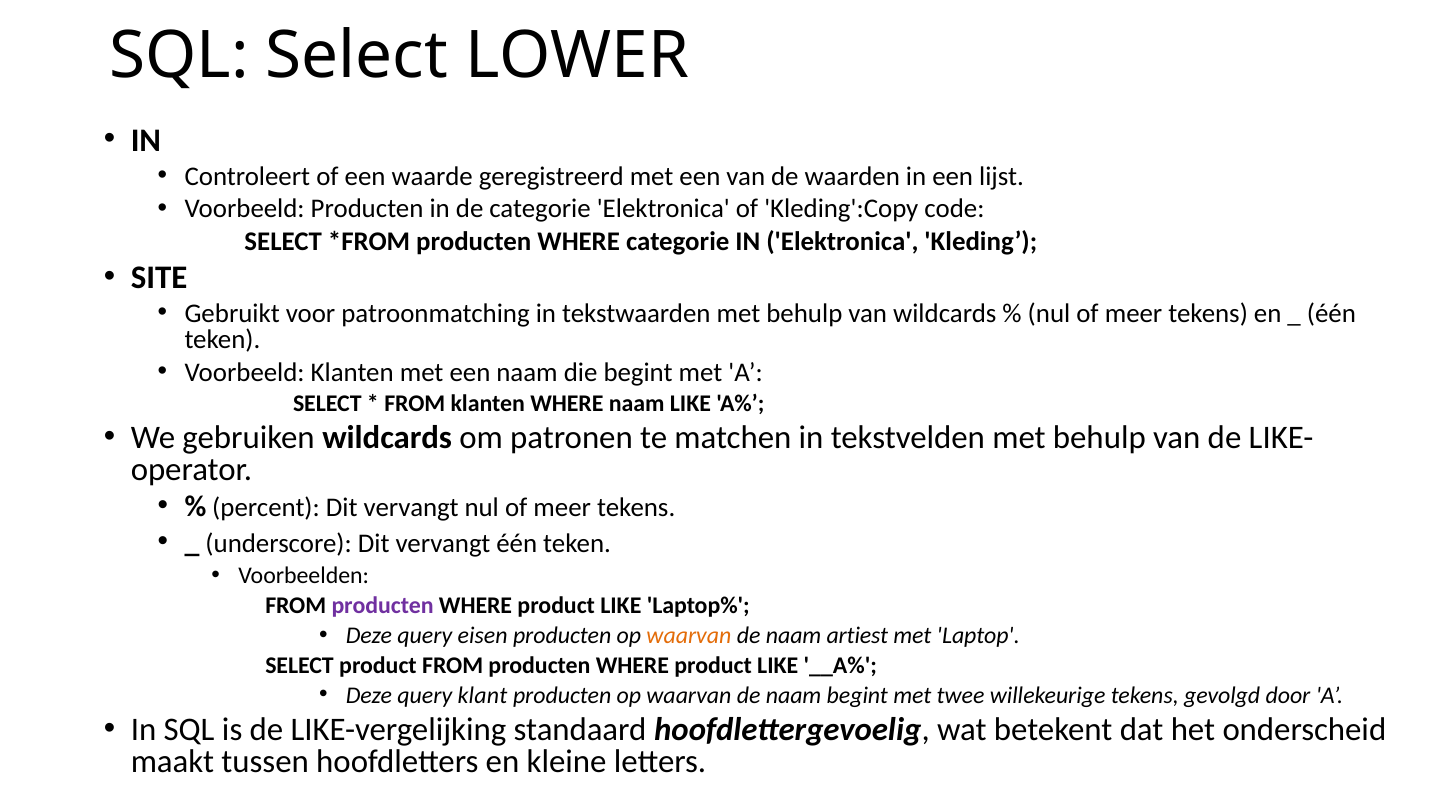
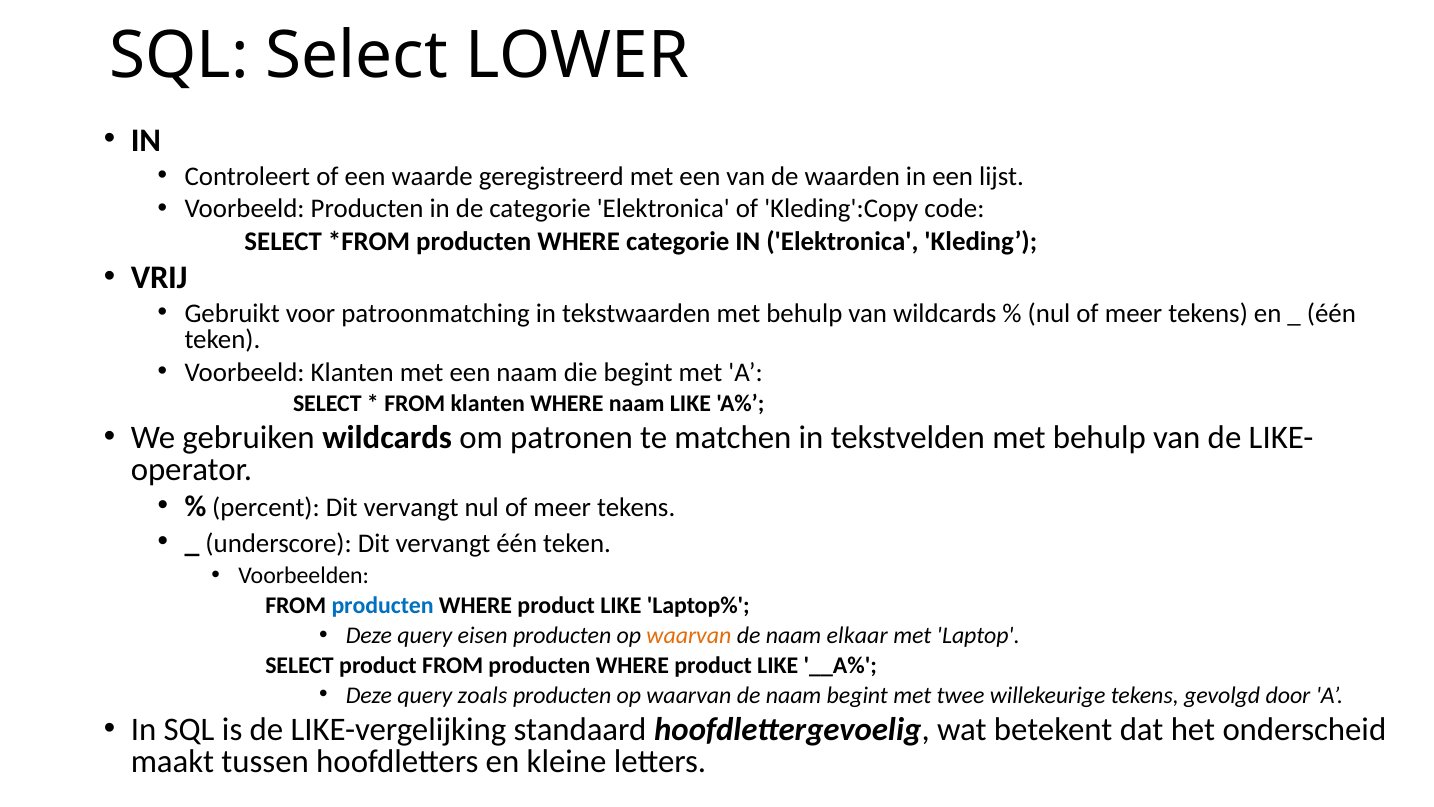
SITE: SITE -> VRIJ
producten at (383, 605) colour: purple -> blue
artiest: artiest -> elkaar
klant: klant -> zoals
